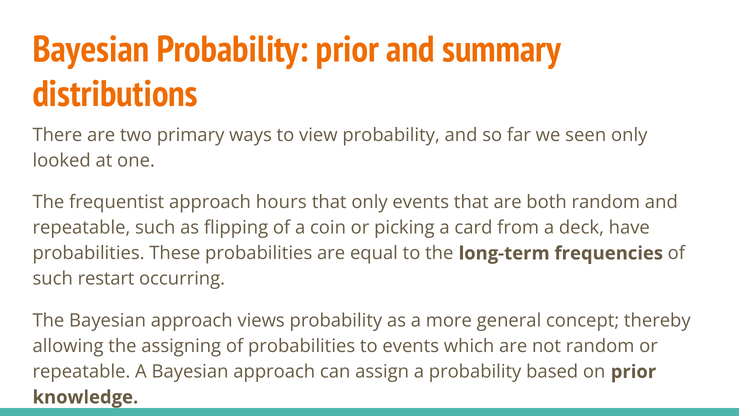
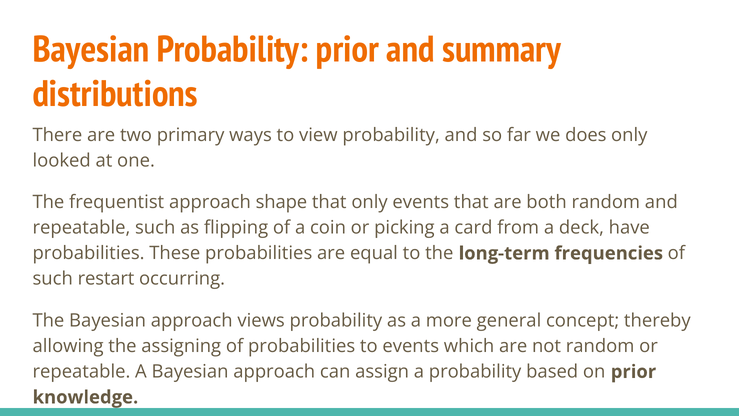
seen: seen -> does
hours: hours -> shape
